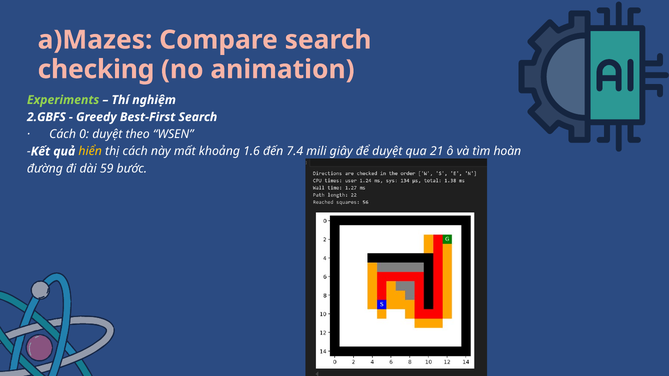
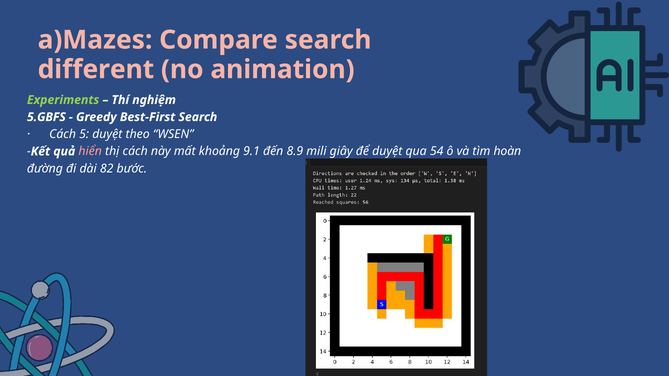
checking: checking -> different
2.GBFS: 2.GBFS -> 5.GBFS
0: 0 -> 5
hiển colour: yellow -> pink
1.6: 1.6 -> 9.1
7.4: 7.4 -> 8.9
21: 21 -> 54
59: 59 -> 82
